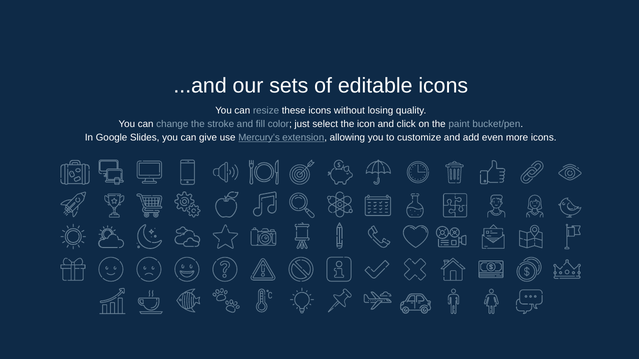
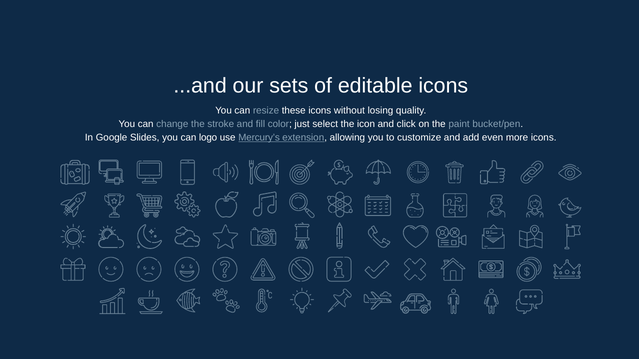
give: give -> logo
